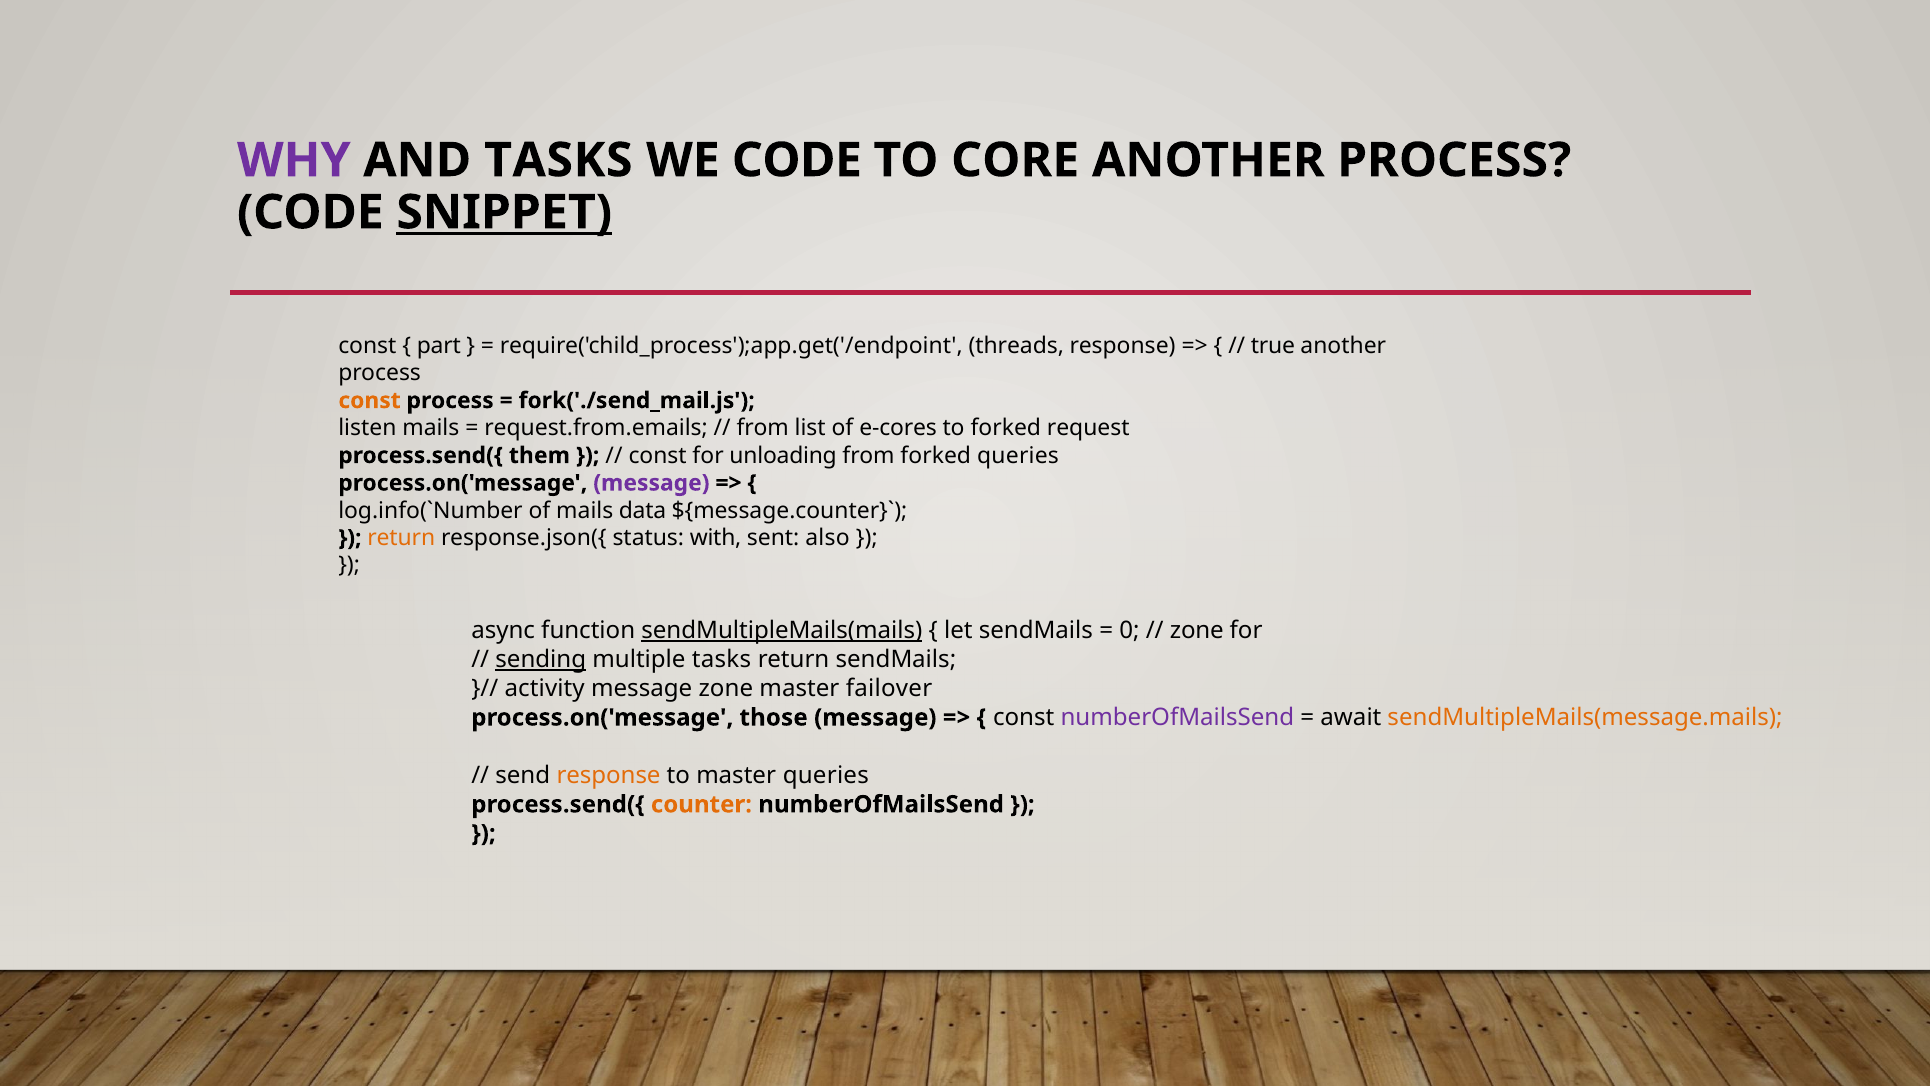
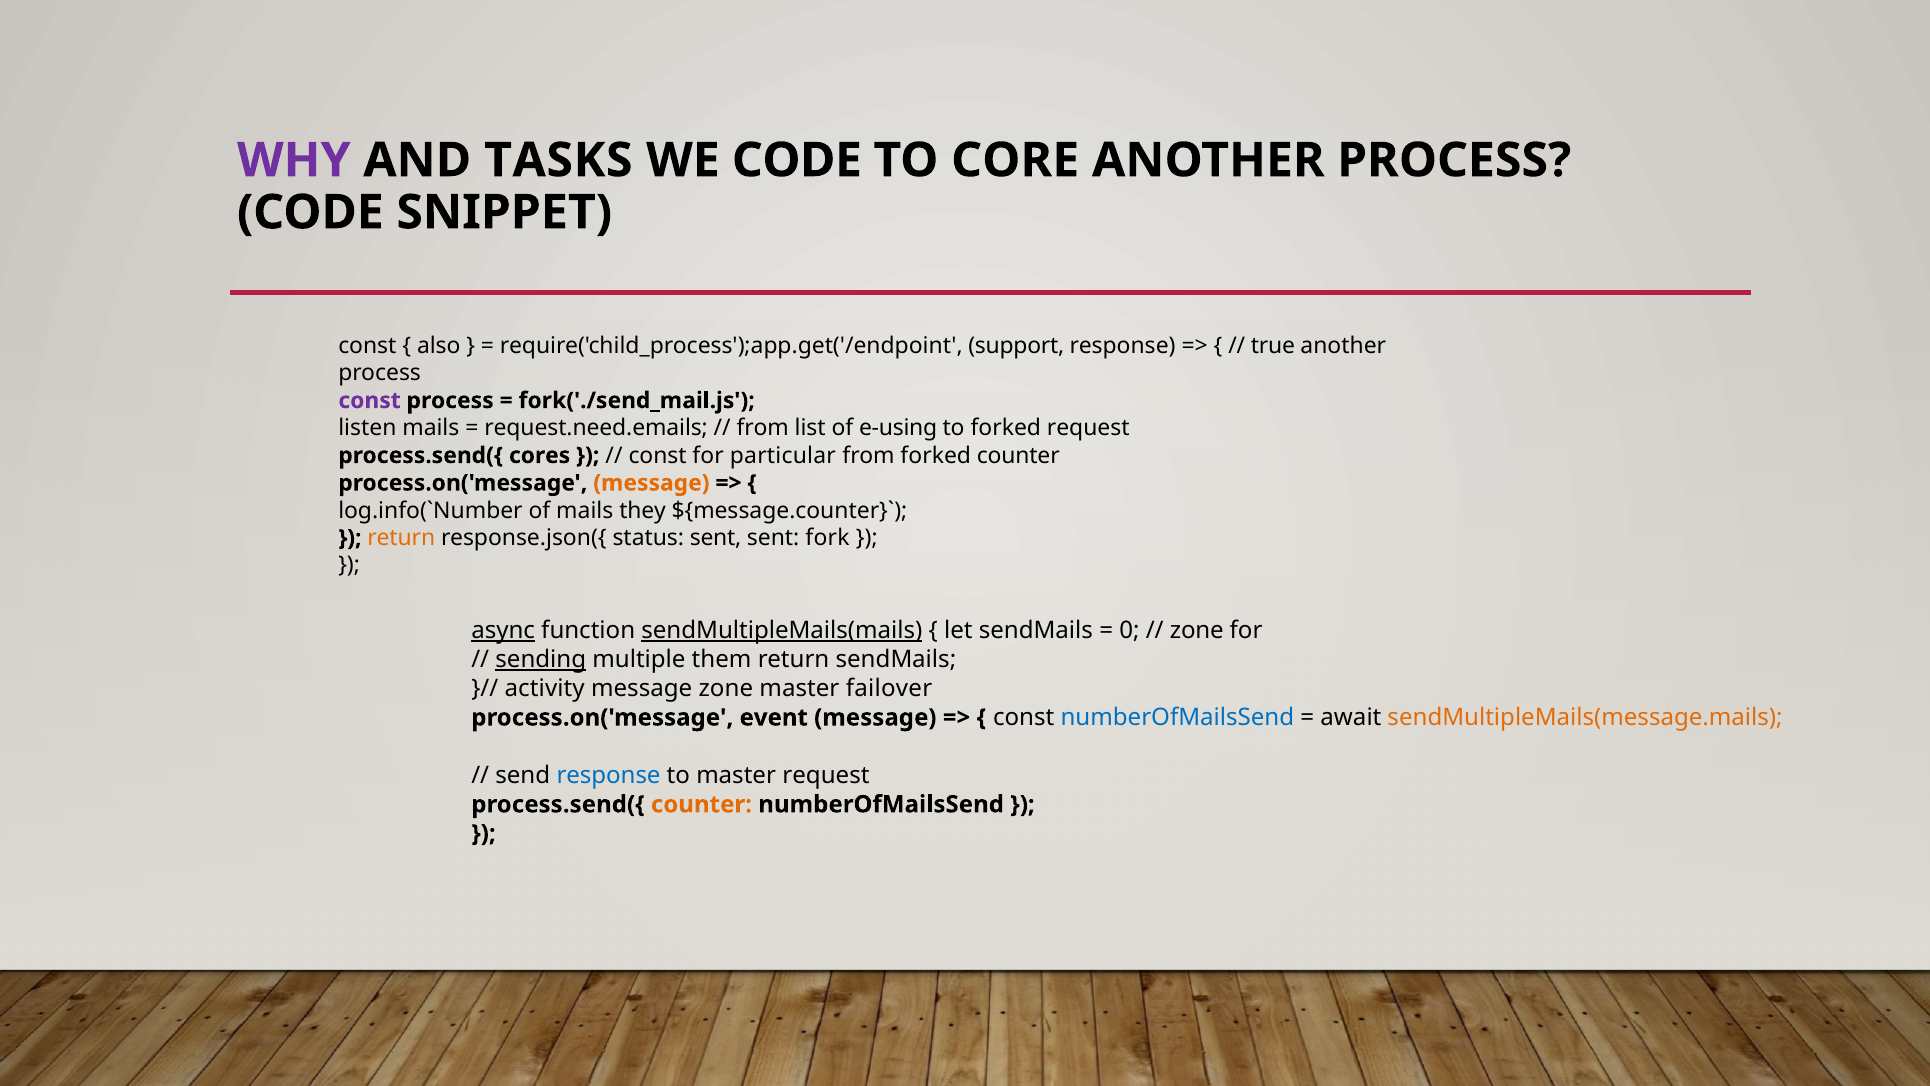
SNIPPET underline: present -> none
part: part -> also
threads: threads -> support
const at (369, 400) colour: orange -> purple
request.from.emails: request.from.emails -> request.need.emails
e-cores: e-cores -> e-using
them: them -> cores
unloading: unloading -> particular
forked queries: queries -> counter
message at (651, 483) colour: purple -> orange
data: data -> they
status with: with -> sent
also: also -> fork
async underline: none -> present
multiple tasks: tasks -> them
those: those -> event
numberOfMailsSend at (1177, 717) colour: purple -> blue
response at (609, 775) colour: orange -> blue
master queries: queries -> request
